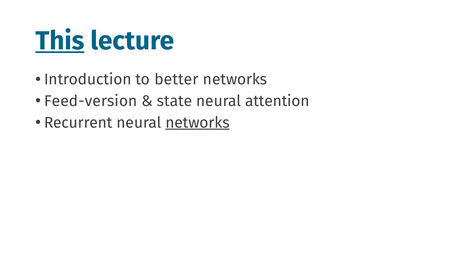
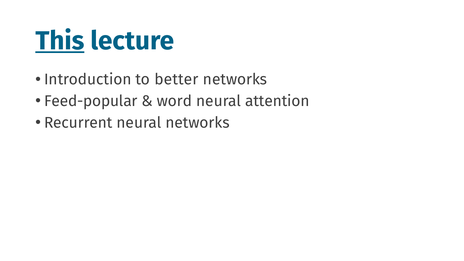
Feed-version: Feed-version -> Feed-popular
state: state -> word
networks at (198, 123) underline: present -> none
